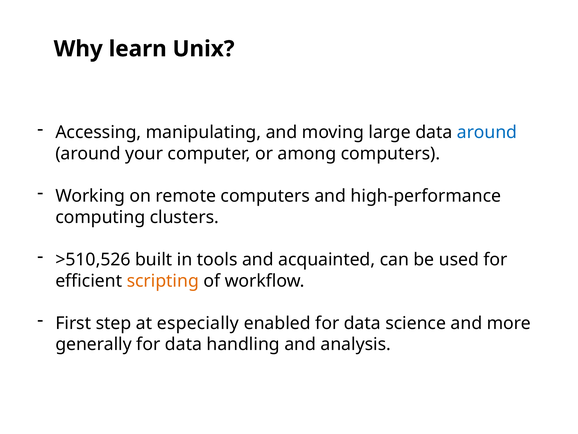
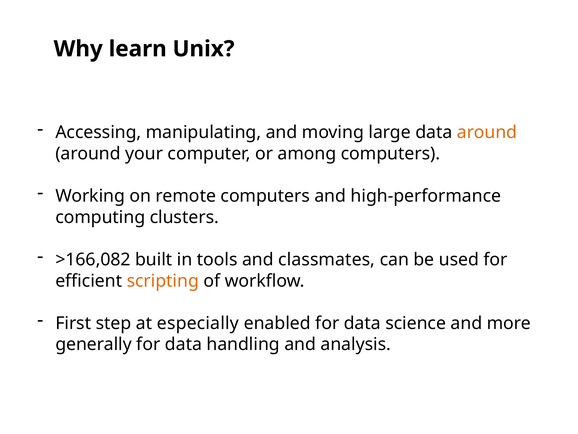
around at (487, 132) colour: blue -> orange
>510,526: >510,526 -> >166,082
acquainted: acquainted -> classmates
